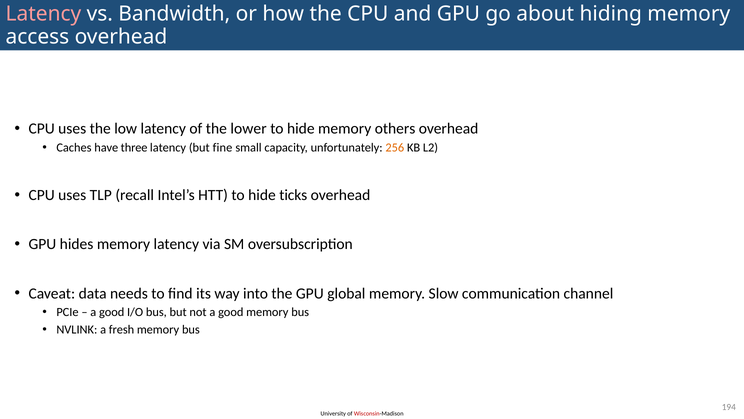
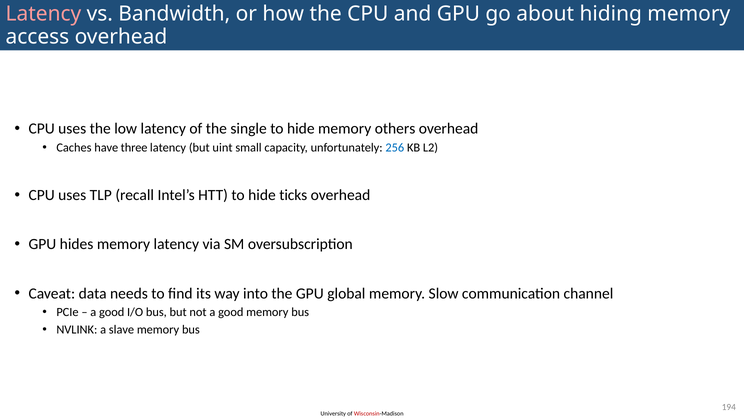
lower: lower -> single
fine: fine -> uint
256 colour: orange -> blue
fresh: fresh -> slave
